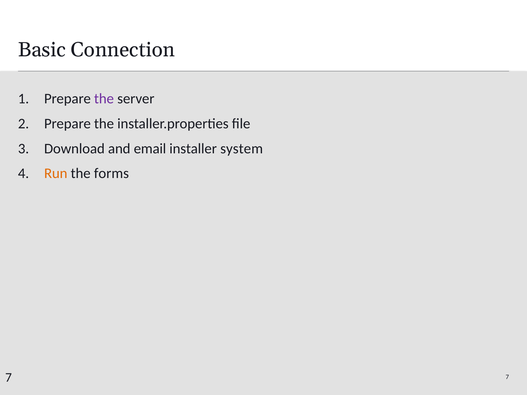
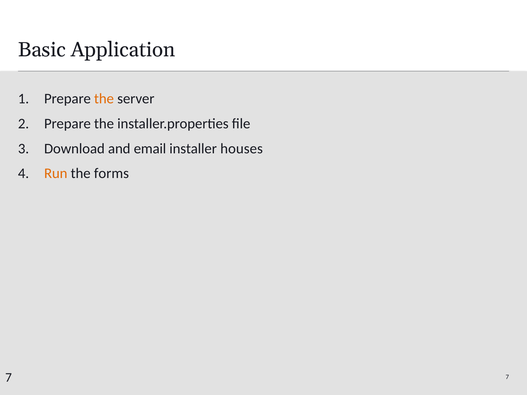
Connection: Connection -> Application
the at (104, 99) colour: purple -> orange
system: system -> houses
